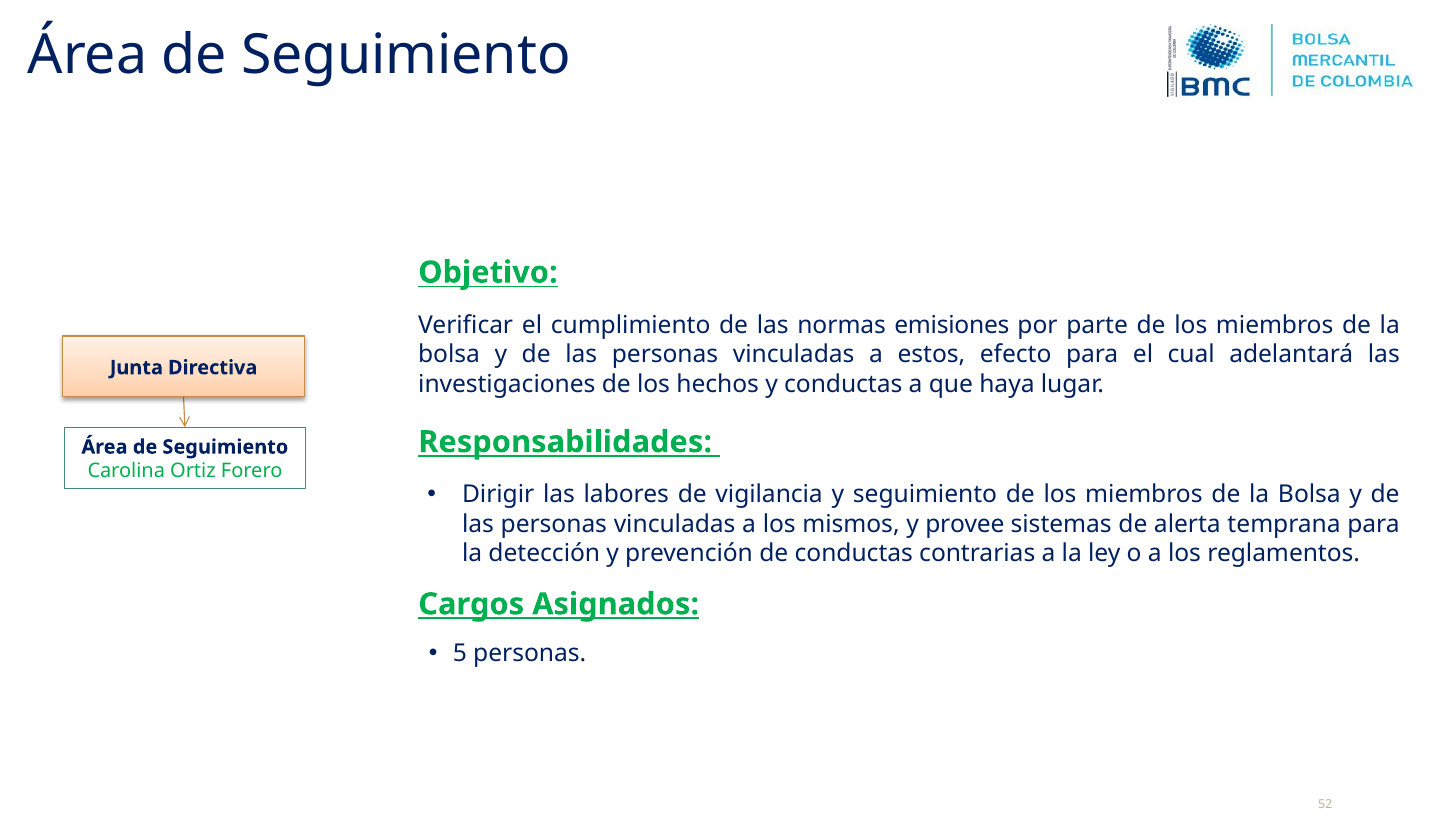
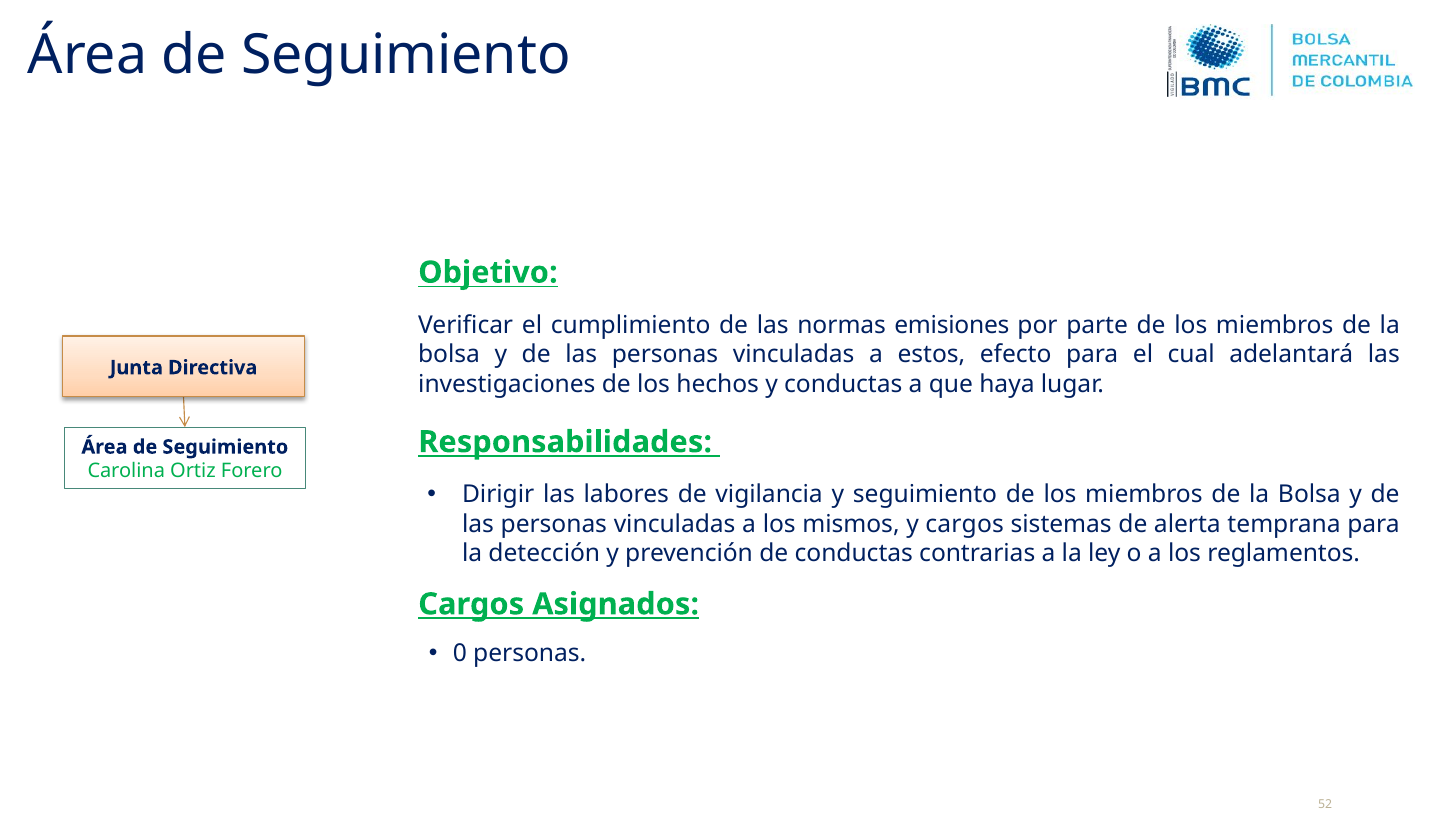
y provee: provee -> cargos
5: 5 -> 0
